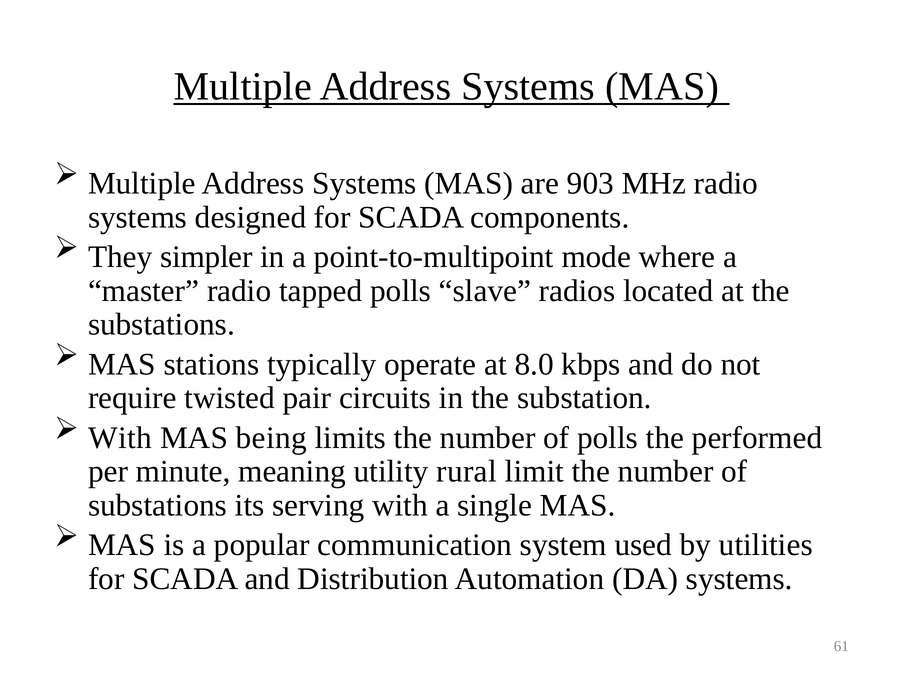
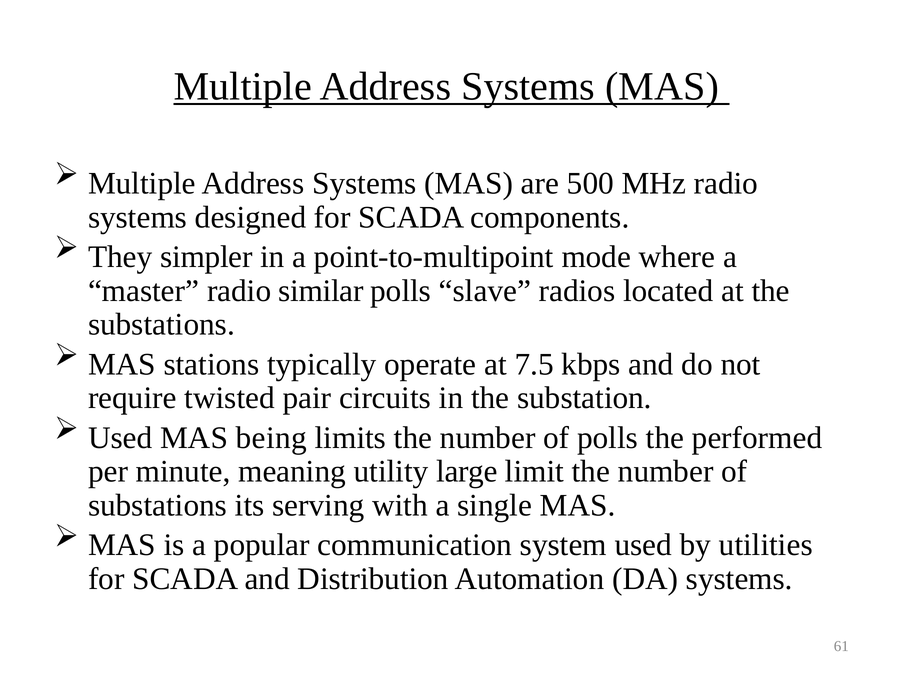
903: 903 -> 500
tapped: tapped -> similar
8.0: 8.0 -> 7.5
With at (120, 438): With -> Used
rural: rural -> large
